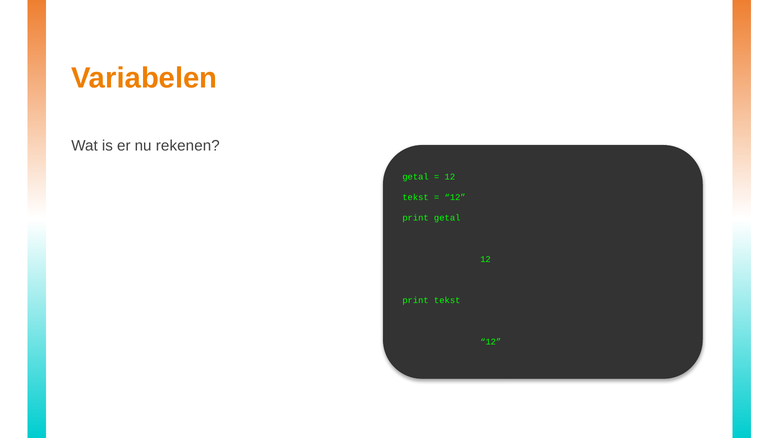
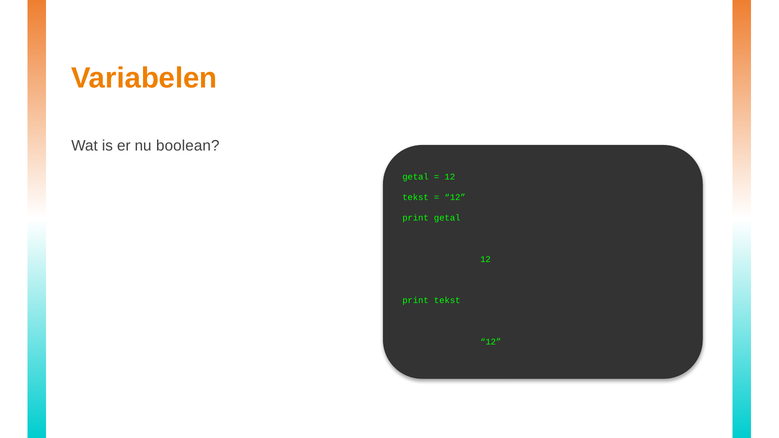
rekenen: rekenen -> boolean
